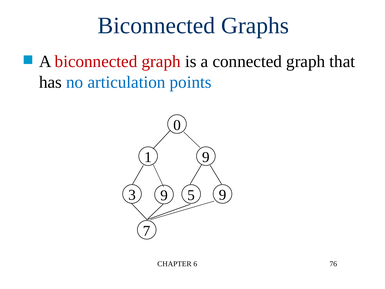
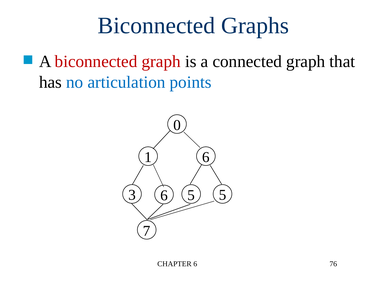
1 9: 9 -> 6
3 9: 9 -> 6
5 9: 9 -> 5
